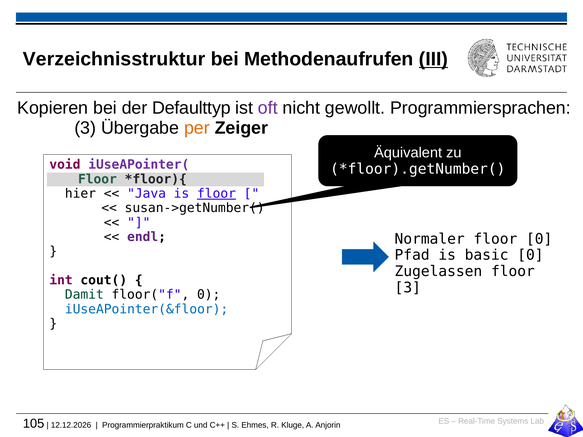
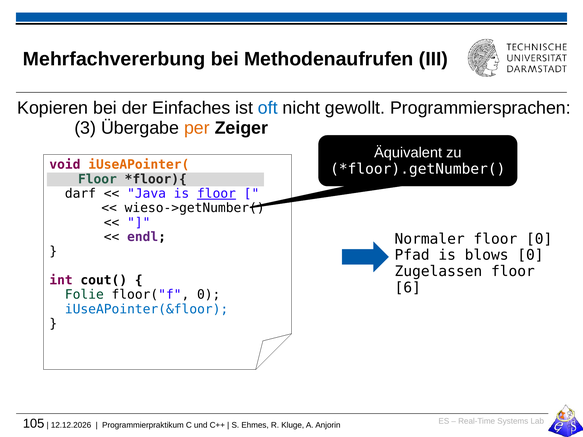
Verzeichnisstruktur: Verzeichnisstruktur -> Mehrfachvererbung
III underline: present -> none
Defaulttyp: Defaulttyp -> Einfaches
oft colour: purple -> blue
iUseAPointer( colour: purple -> orange
hier: hier -> darf
susan->getNumber(: susan->getNumber( -> wieso->getNumber(
basic: basic -> blows
3 at (408, 288): 3 -> 6
Damit: Damit -> Folie
